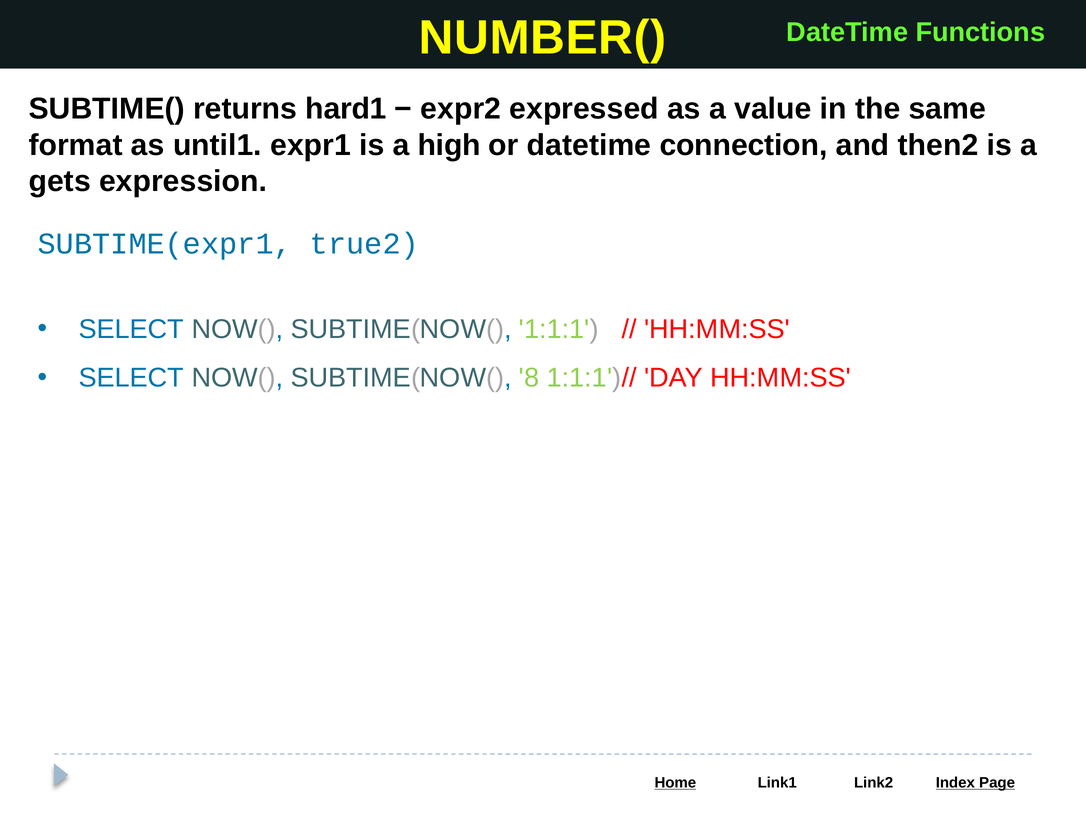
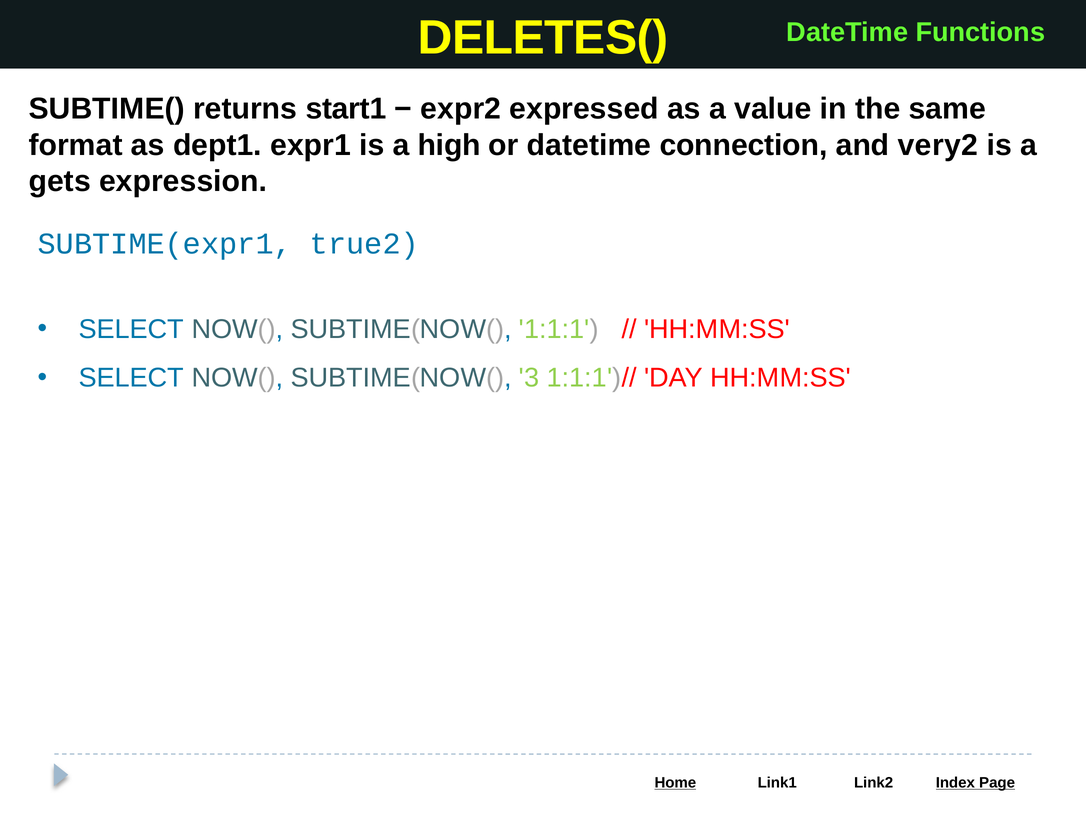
NUMBER(: NUMBER( -> DELETES(
hard1: hard1 -> start1
until1: until1 -> dept1
then2: then2 -> very2
8: 8 -> 3
